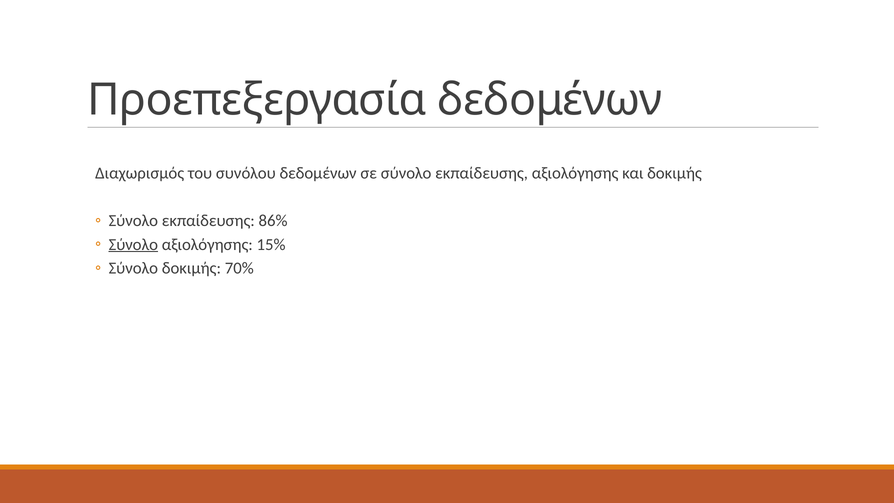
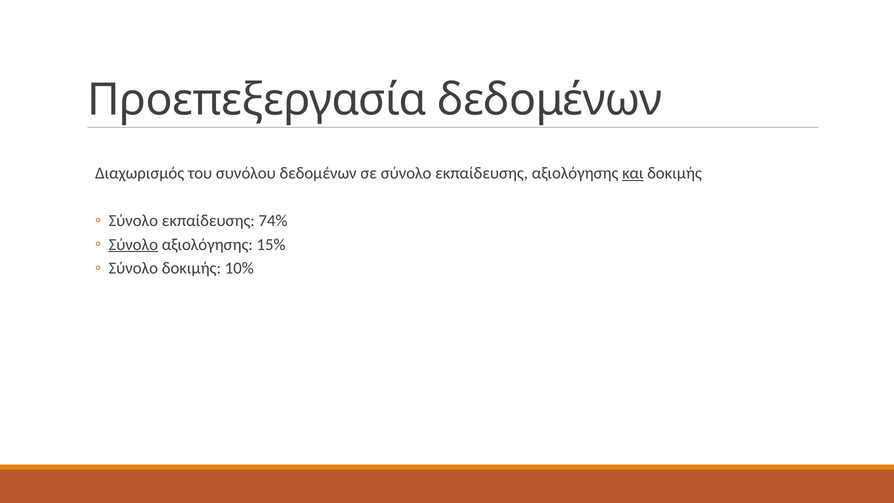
και underline: none -> present
86%: 86% -> 74%
70%: 70% -> 10%
